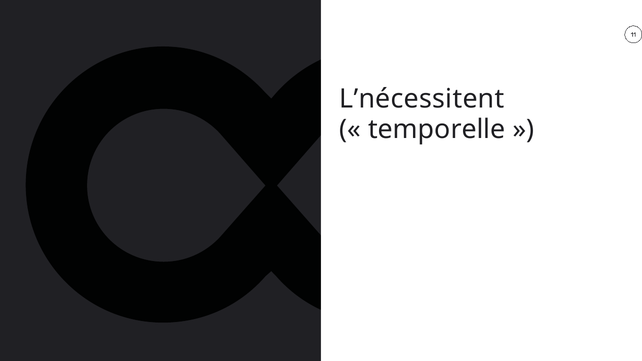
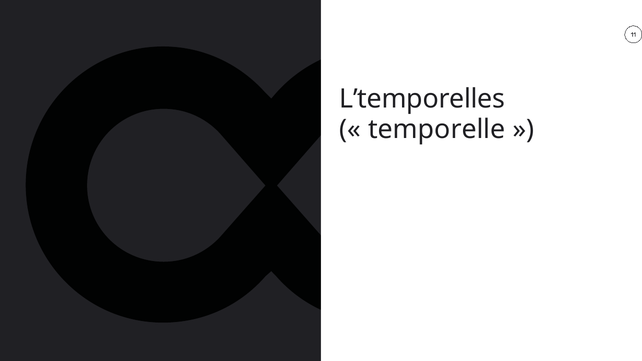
L’nécessitent: L’nécessitent -> L’temporelles
